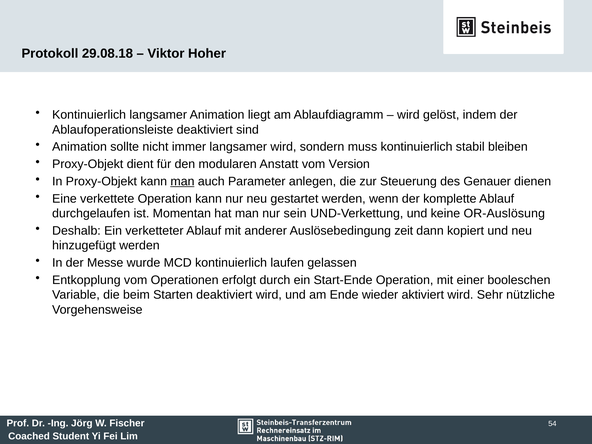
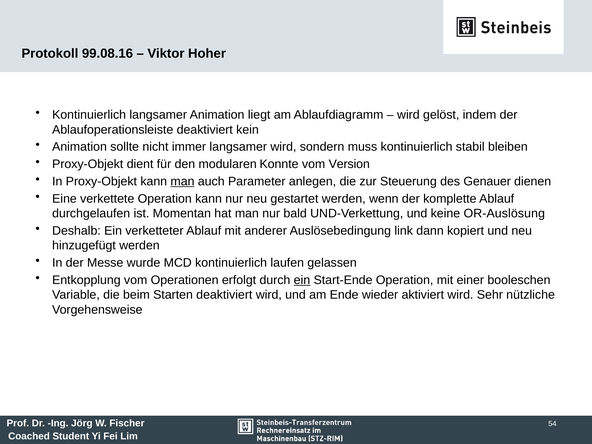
29.08.18: 29.08.18 -> 99.08.16
sind: sind -> kein
Anstatt: Anstatt -> Konnte
sein: sein -> bald
zeit: zeit -> link
ein at (302, 280) underline: none -> present
